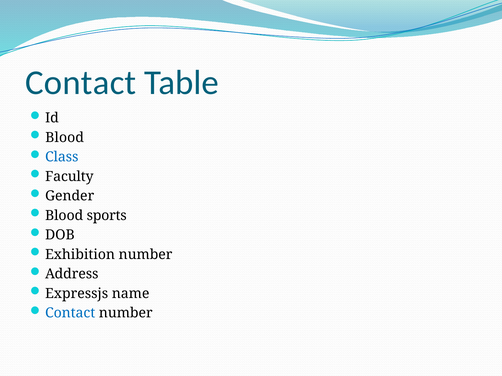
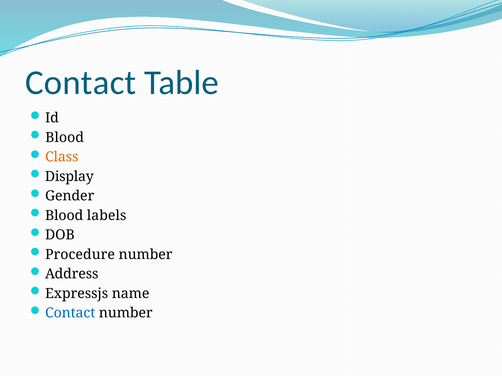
Class colour: blue -> orange
Faculty: Faculty -> Display
sports: sports -> labels
Exhibition: Exhibition -> Procedure
